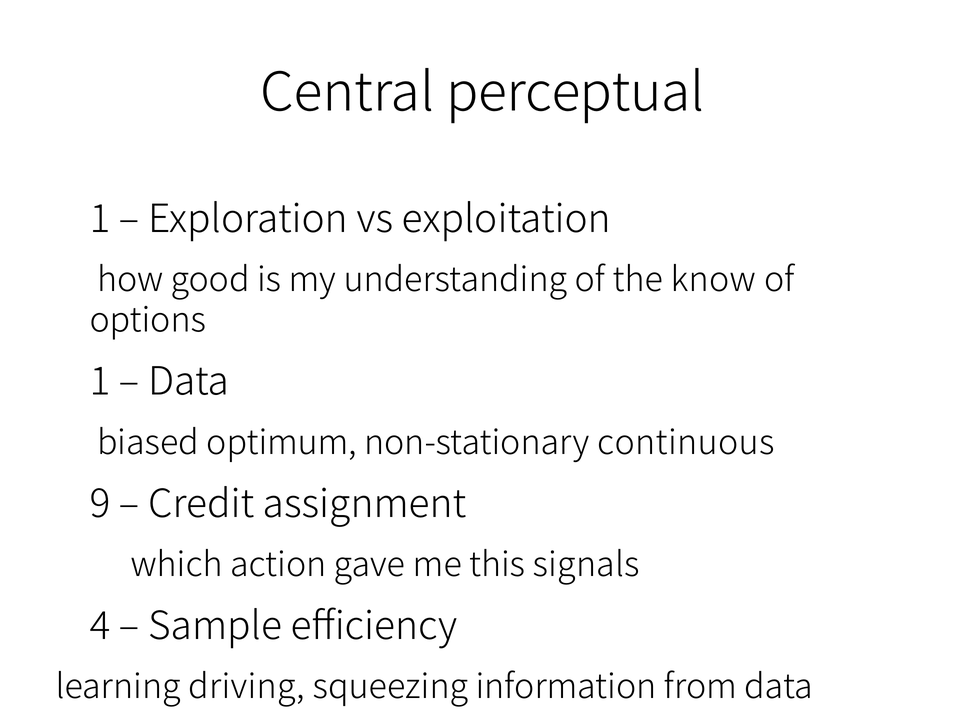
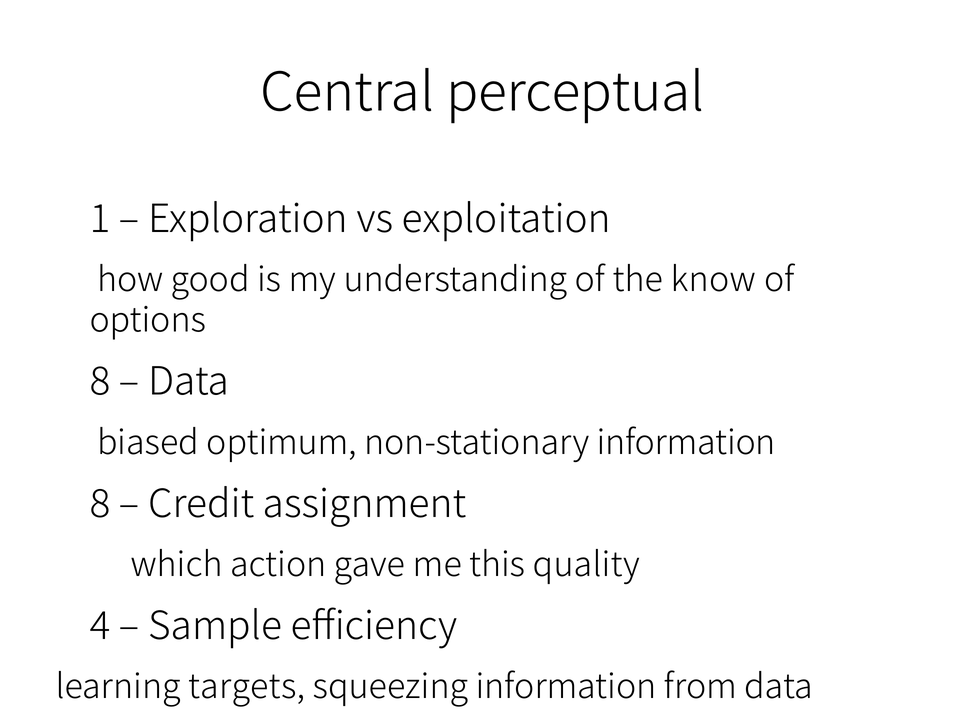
1 at (100, 382): 1 -> 8
non-stationary continuous: continuous -> information
9 at (100, 504): 9 -> 8
signals: signals -> quality
driving: driving -> targets
